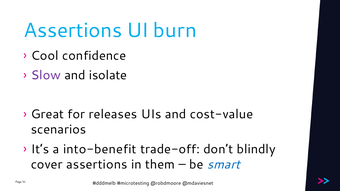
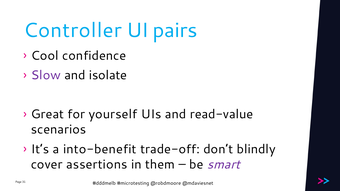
Assertions at (73, 30): Assertions -> Controller
burn: burn -> pairs
releases: releases -> yourself
cost-value: cost-value -> read-value
smart colour: blue -> purple
